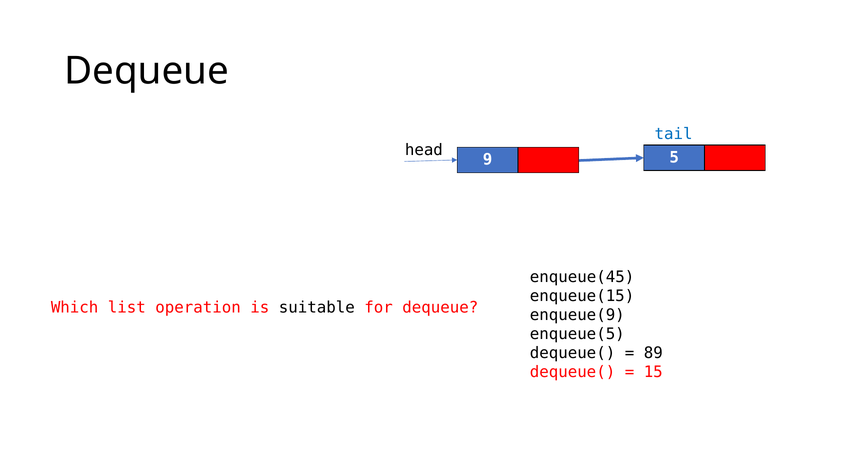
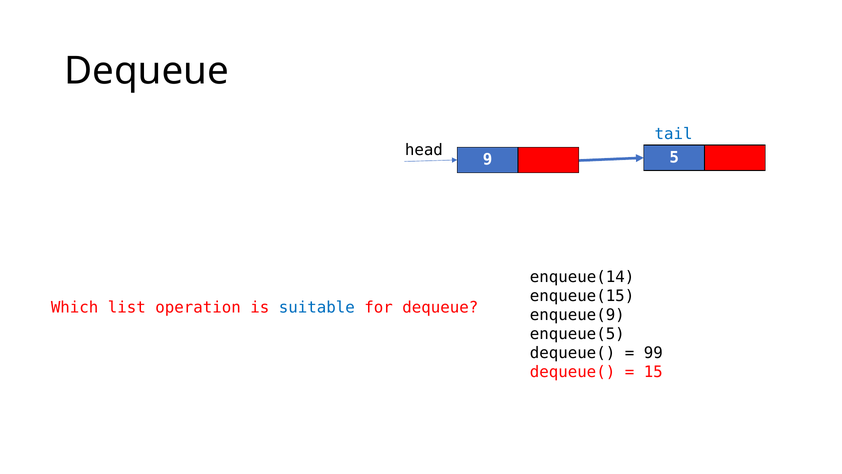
enqueue(45: enqueue(45 -> enqueue(14
suitable colour: black -> blue
89: 89 -> 99
